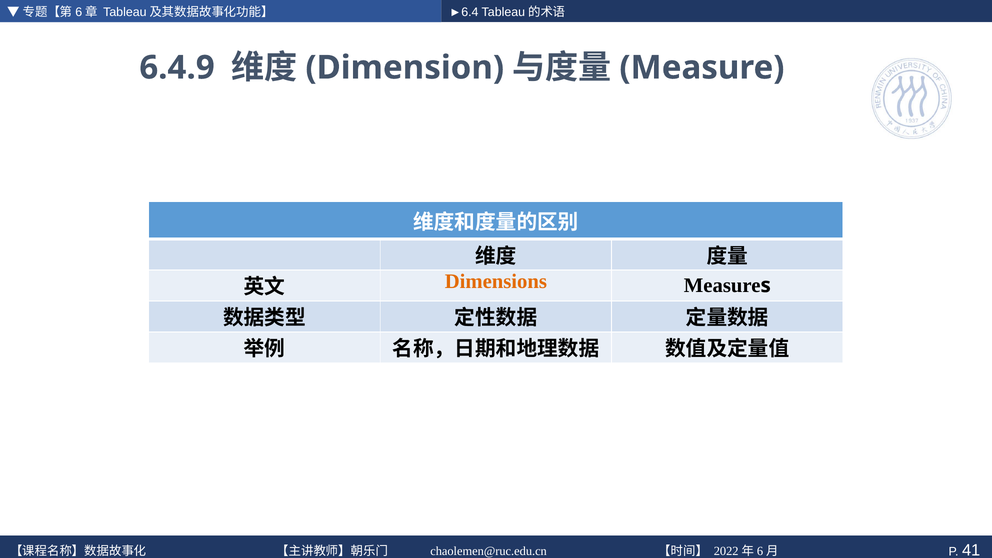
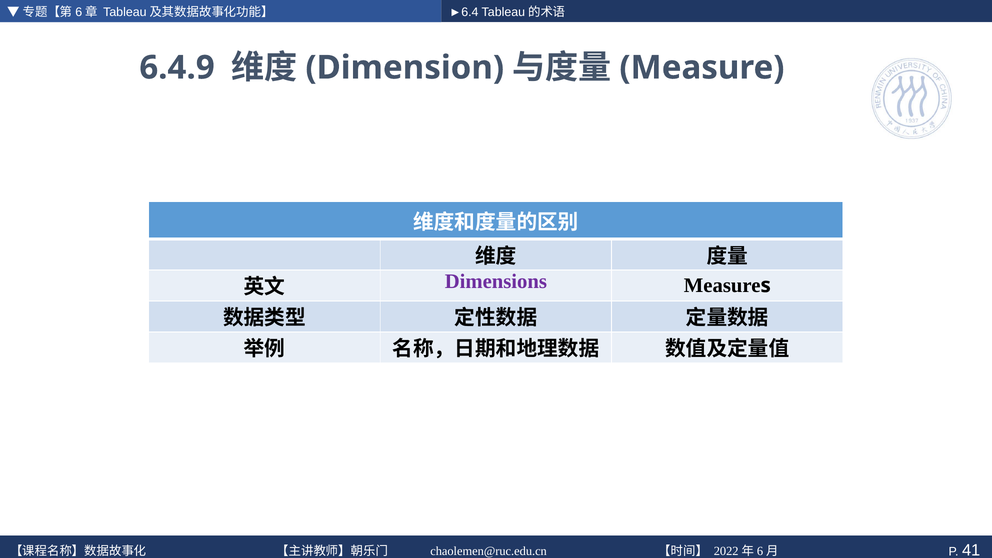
Dimensions colour: orange -> purple
